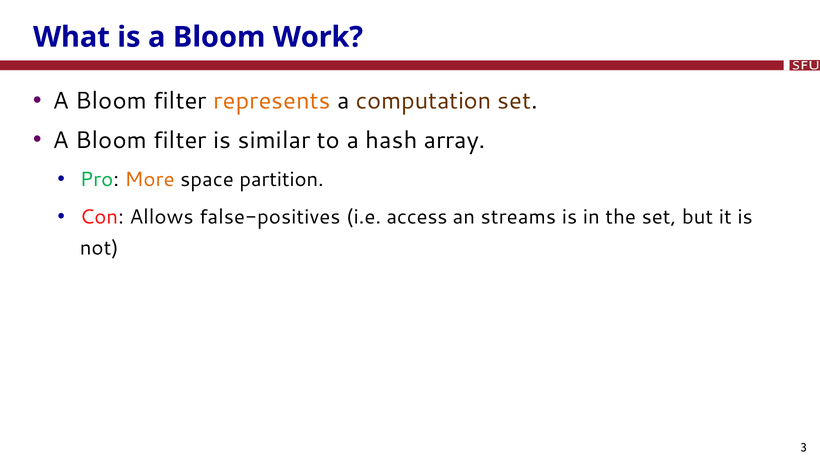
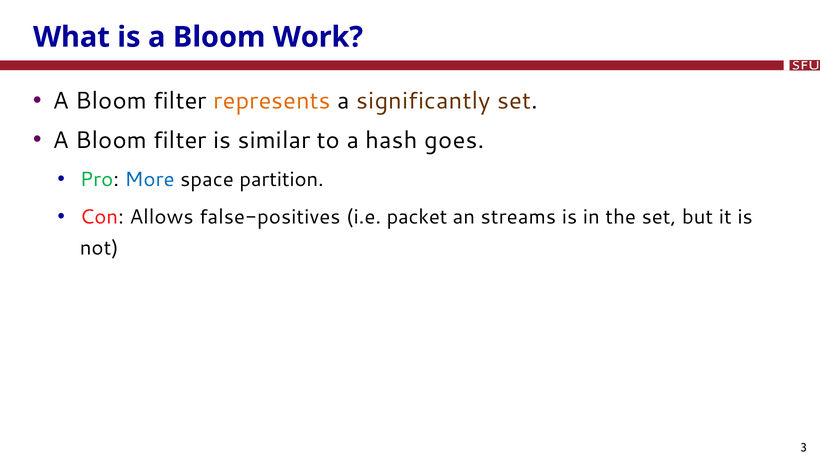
computation: computation -> significantly
array: array -> goes
More colour: orange -> blue
access: access -> packet
